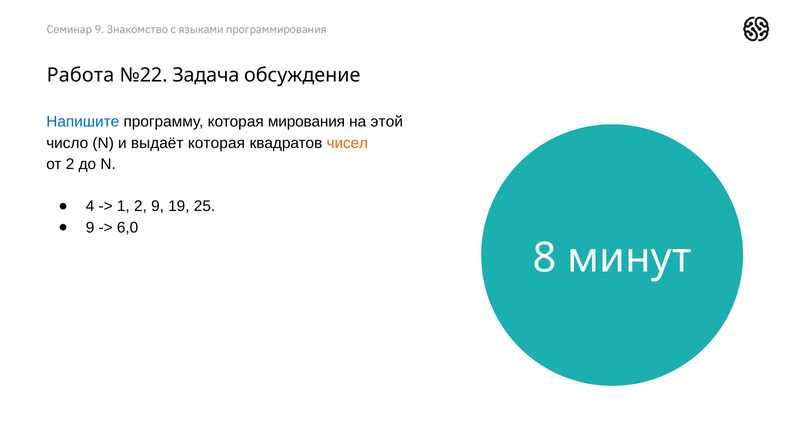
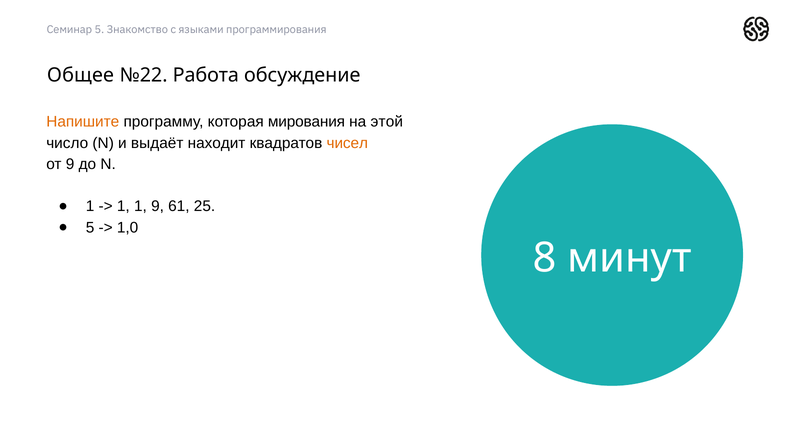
Семинар 9: 9 -> 5
Работа: Работа -> Общее
Задача: Задача -> Работа
Напишите colour: blue -> orange
выдаёт которая: которая -> находит
от 2: 2 -> 9
4 at (90, 207): 4 -> 1
1 2: 2 -> 1
19: 19 -> 61
9 at (90, 228): 9 -> 5
6,0: 6,0 -> 1,0
